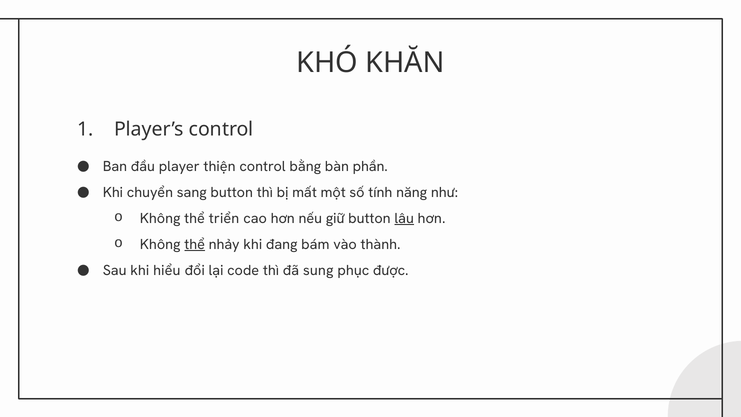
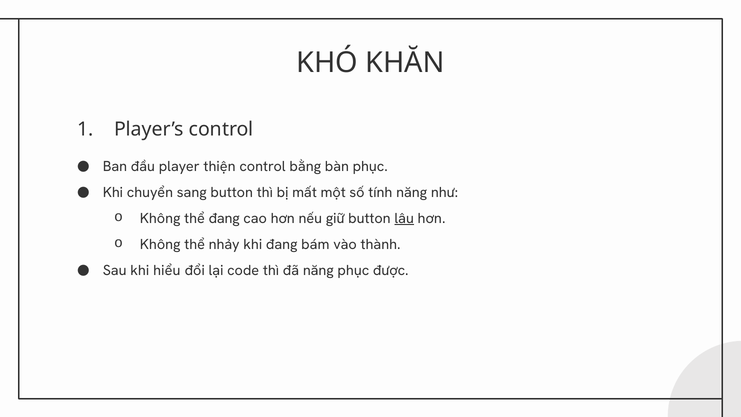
bàn phần: phần -> phục
thể triển: triển -> đang
thể at (195, 244) underline: present -> none
đã sung: sung -> năng
